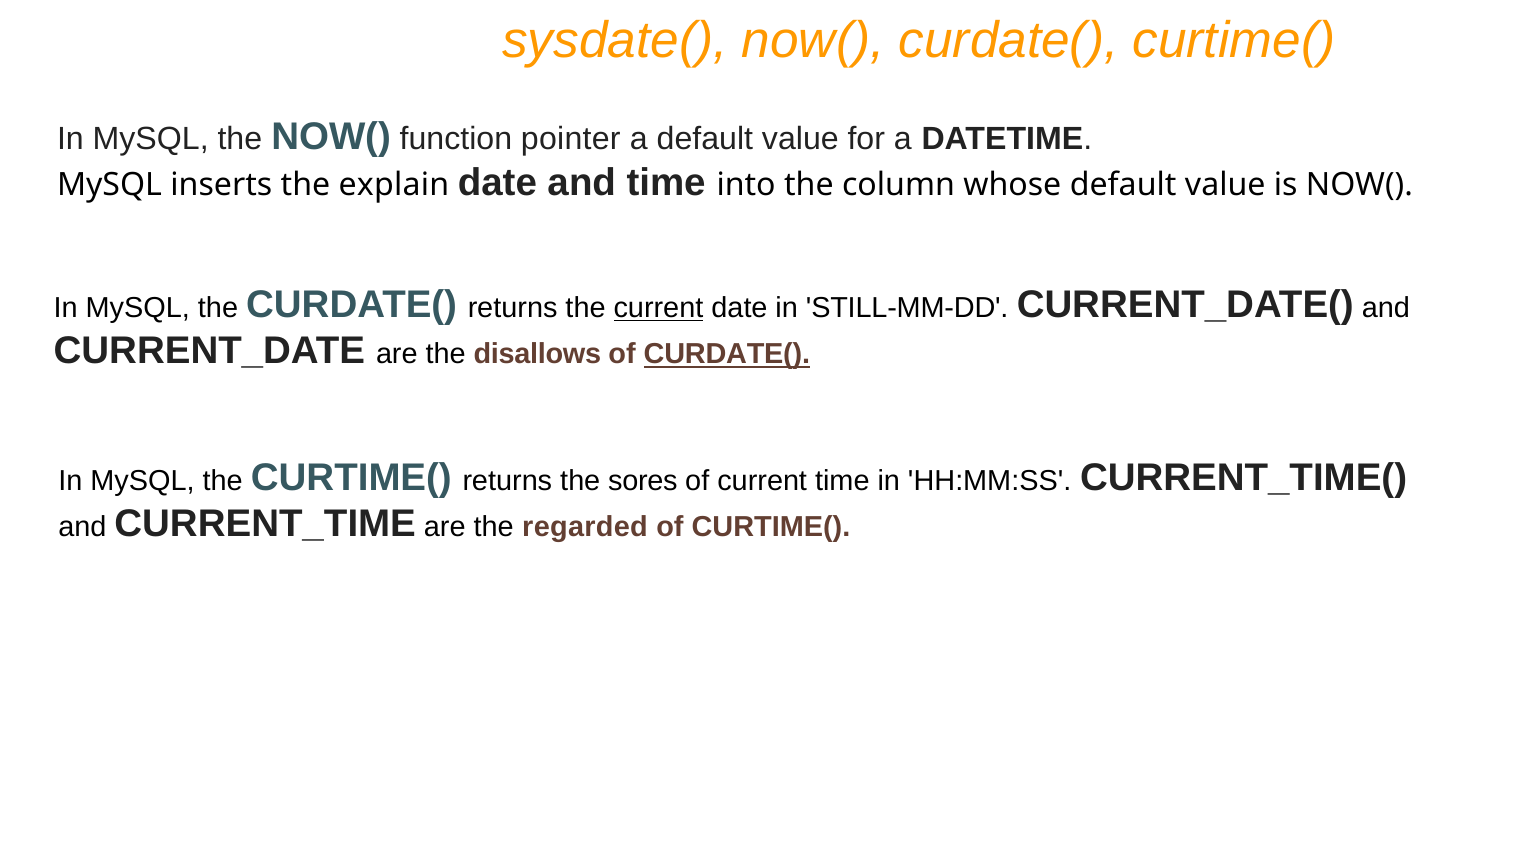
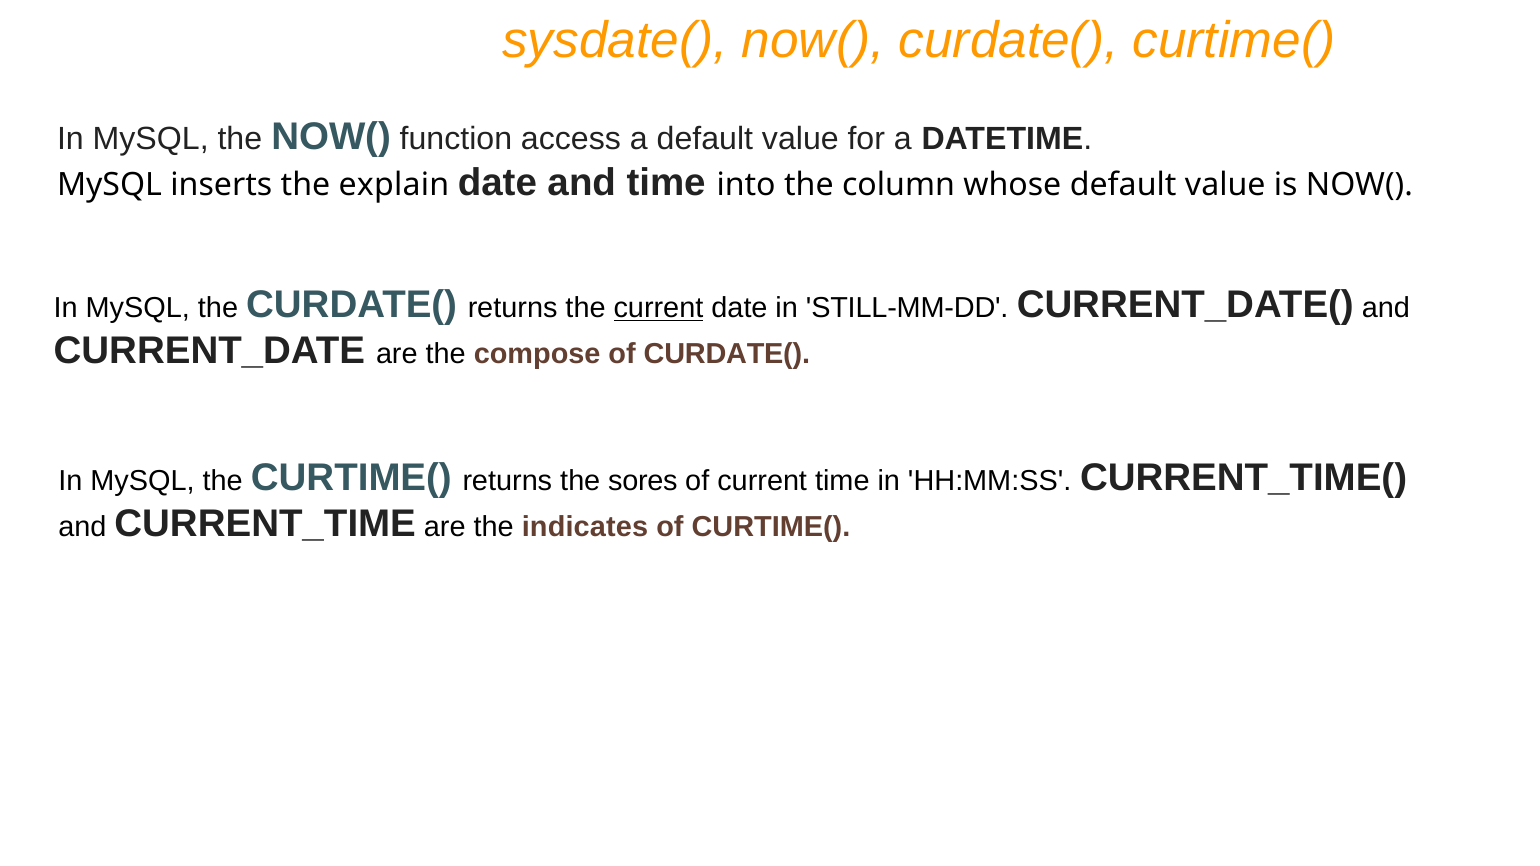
pointer: pointer -> access
disallows: disallows -> compose
CURDATE( at (727, 354) underline: present -> none
regarded: regarded -> indicates
